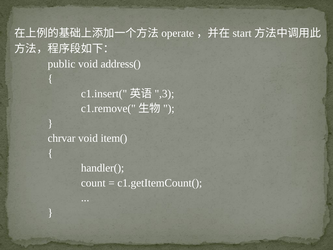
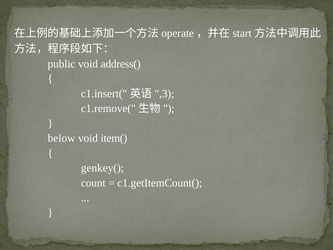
chrvar: chrvar -> below
handler(: handler( -> genkey(
